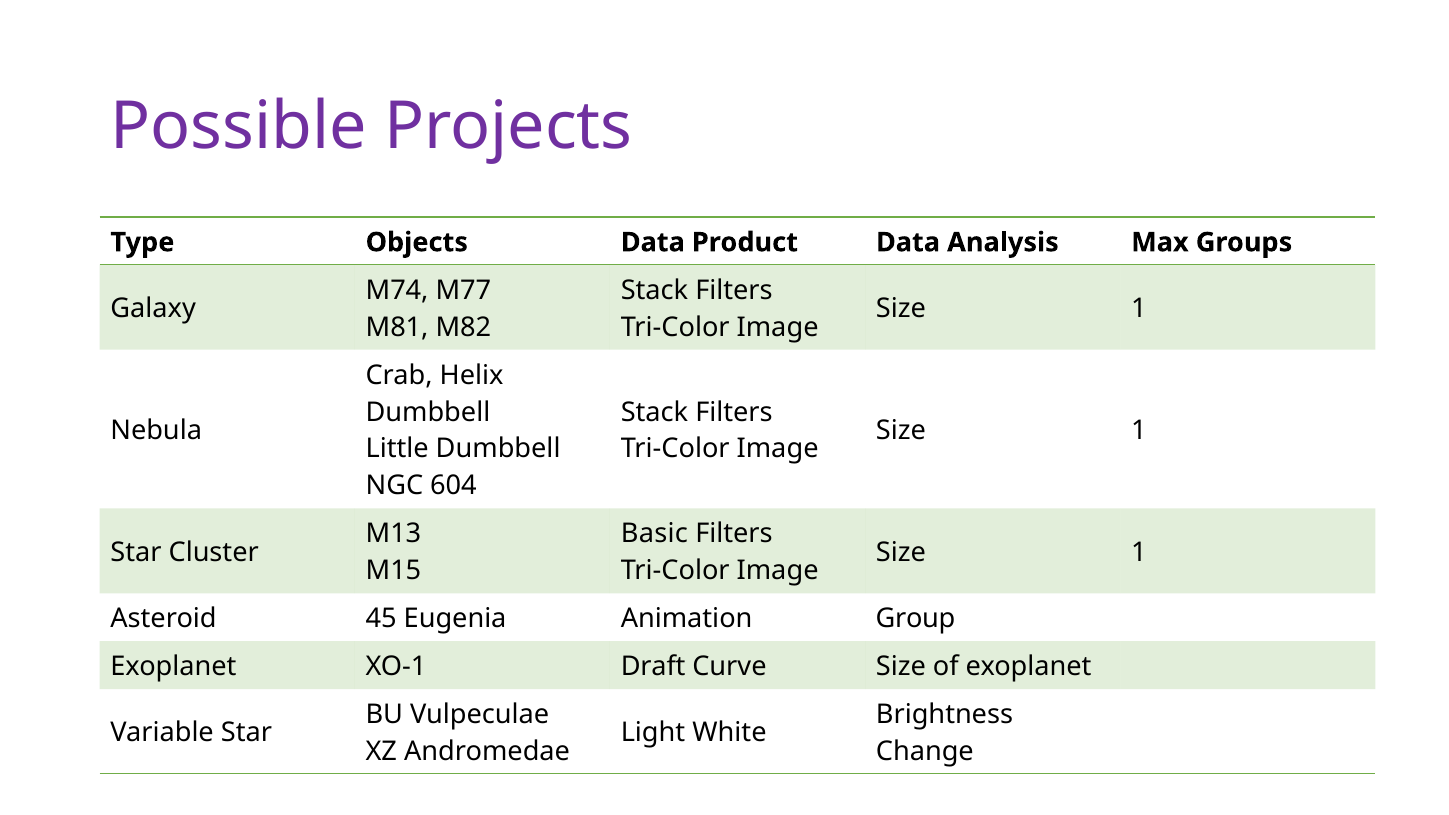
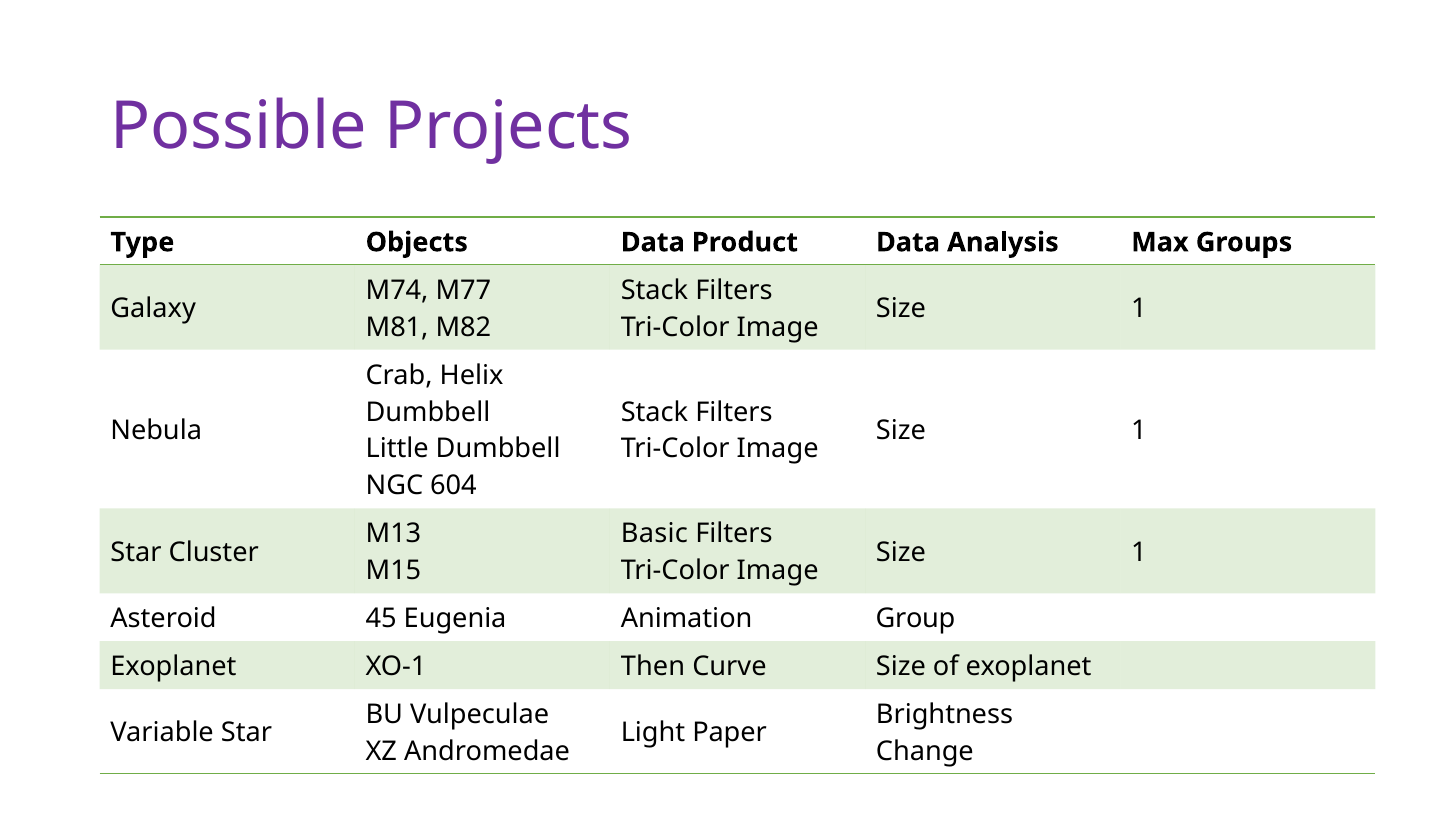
Draft: Draft -> Then
White: White -> Paper
